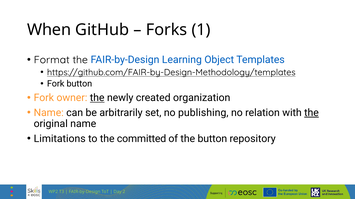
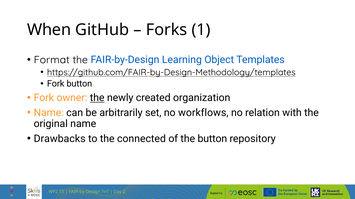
publishing: publishing -> workflows
the at (312, 113) underline: present -> none
Limitations: Limitations -> Drawbacks
committed: committed -> connected
